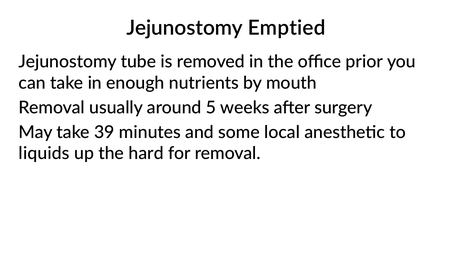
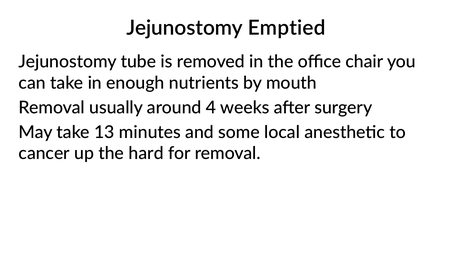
prior: prior -> chair
5: 5 -> 4
39: 39 -> 13
liquids: liquids -> cancer
